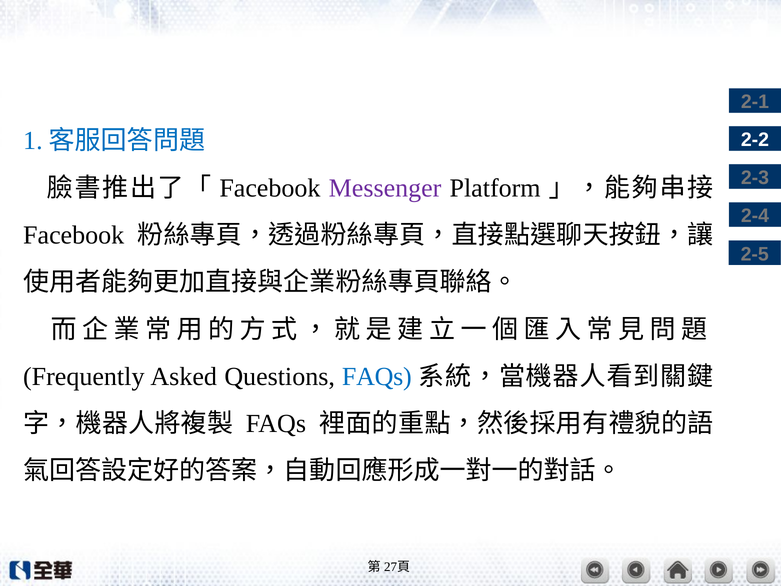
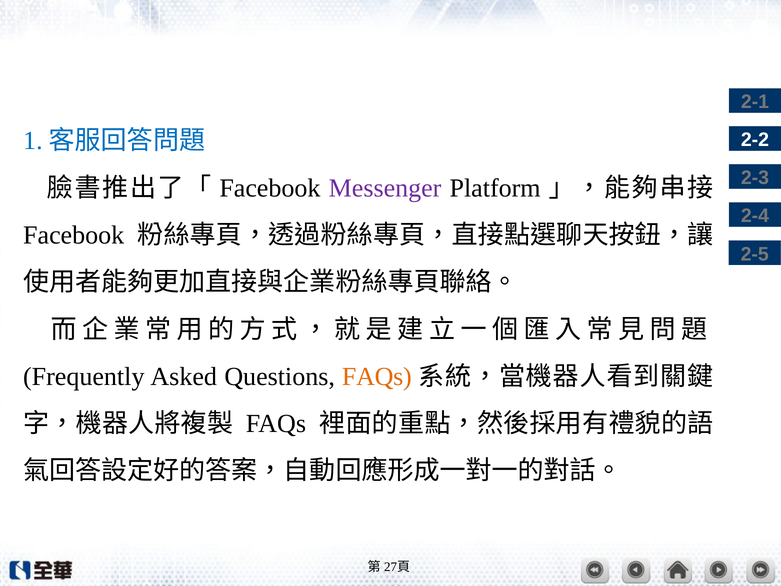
FAQs at (377, 377) colour: blue -> orange
